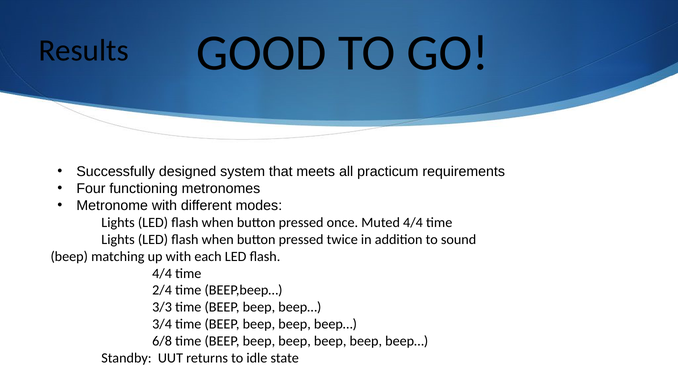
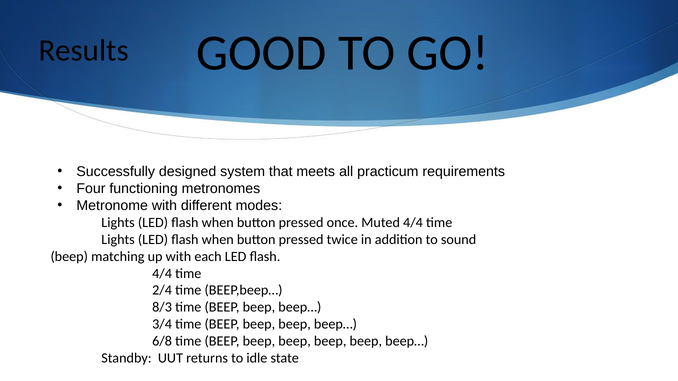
3/3: 3/3 -> 8/3
